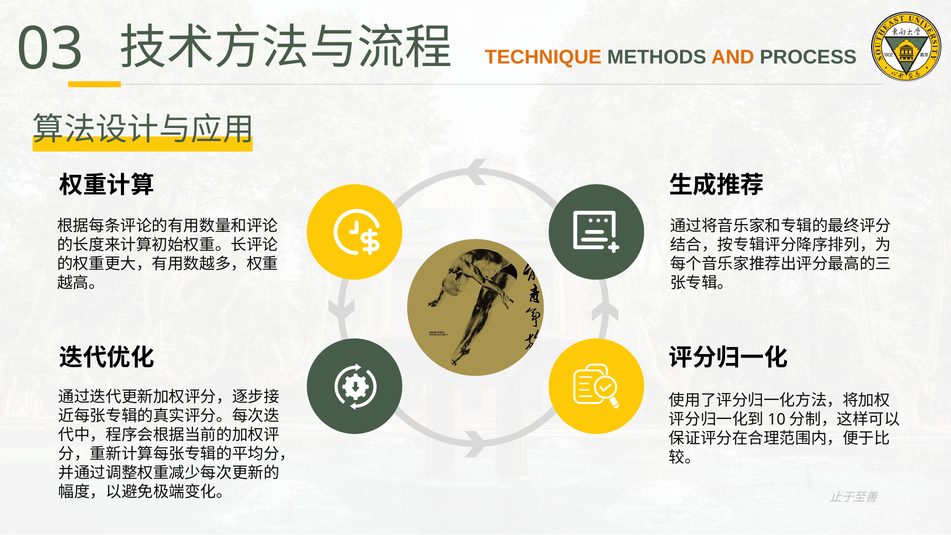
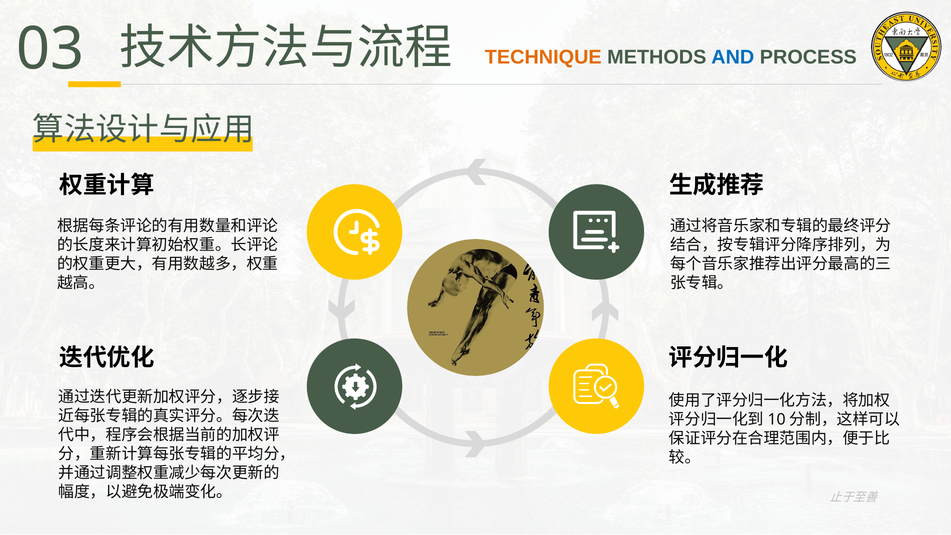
AND colour: orange -> blue
